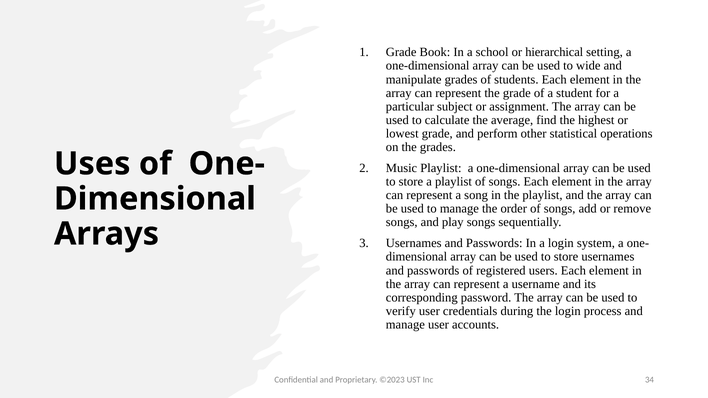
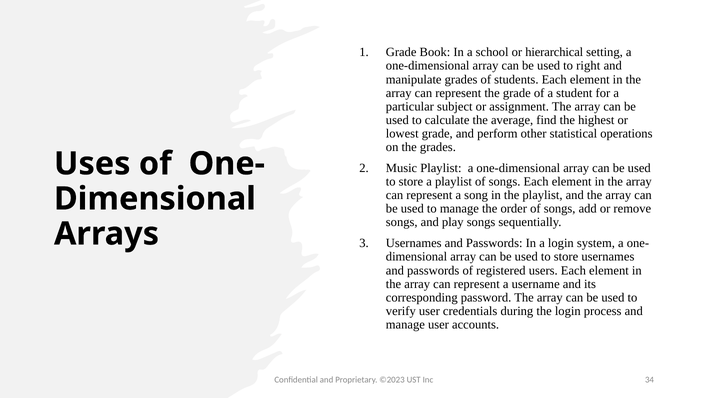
wide: wide -> right
